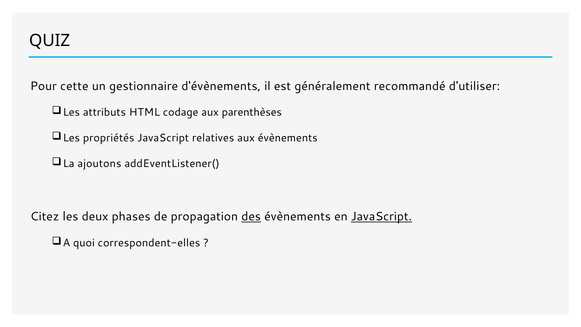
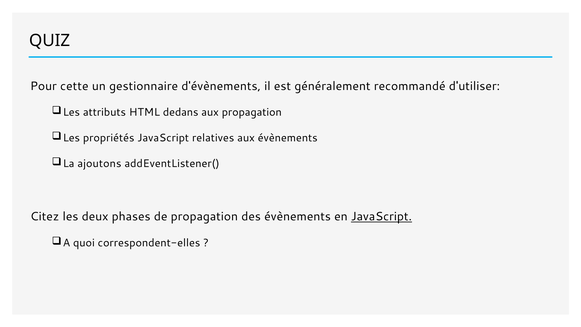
codage: codage -> dedans
aux parenthèses: parenthèses -> propagation
des underline: present -> none
